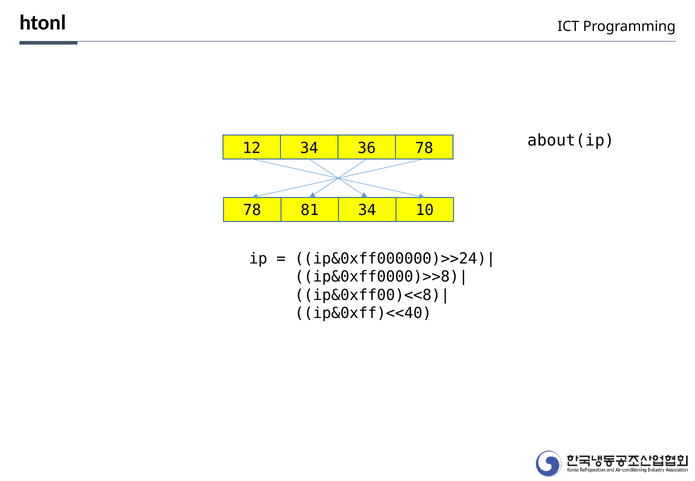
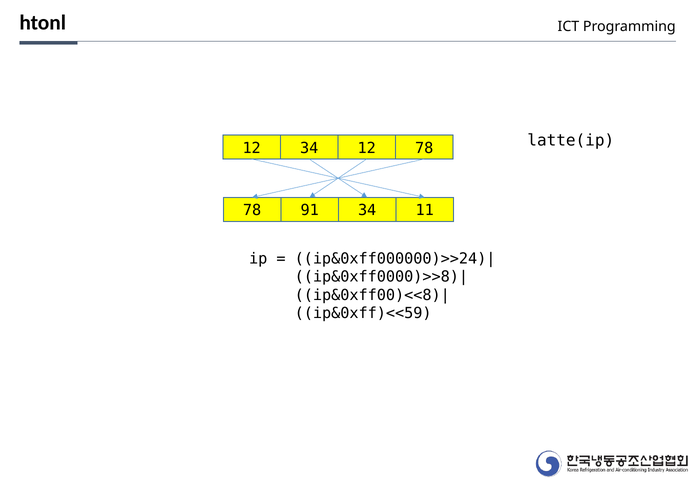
about(ip: about(ip -> latte(ip
34 36: 36 -> 12
81: 81 -> 91
10: 10 -> 11
ip&0xff)<<40: ip&0xff)<<40 -> ip&0xff)<<59
